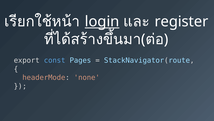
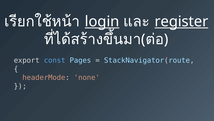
register underline: none -> present
